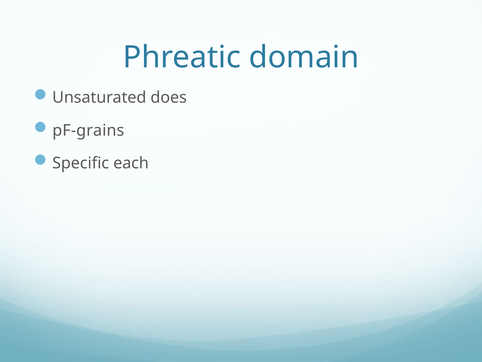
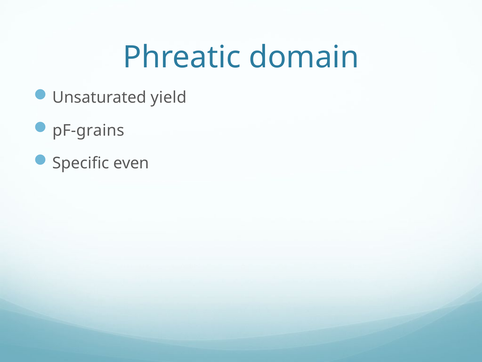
does: does -> yield
each: each -> even
